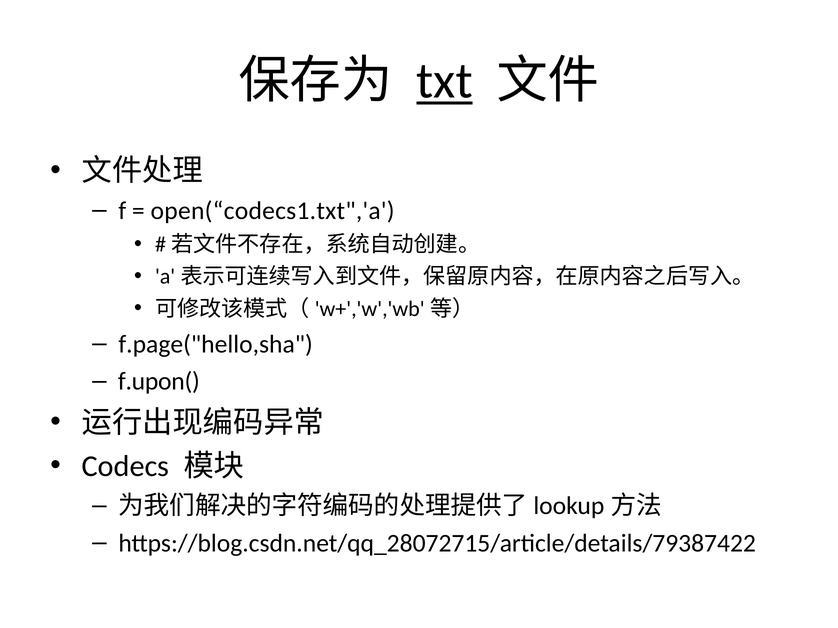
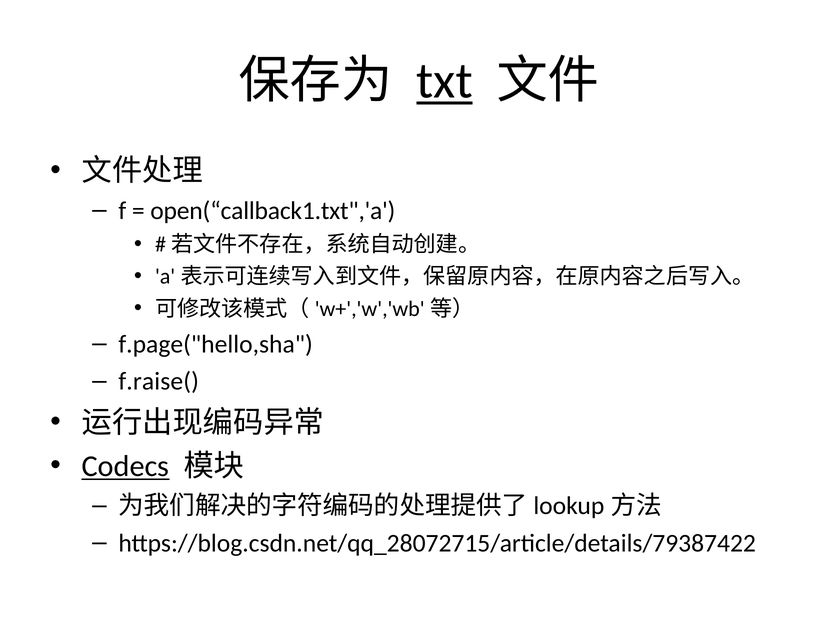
open(“codecs1.txt",'a: open(“codecs1.txt",'a -> open(“callback1.txt",'a
f.upon(: f.upon( -> f.raise(
Codecs underline: none -> present
